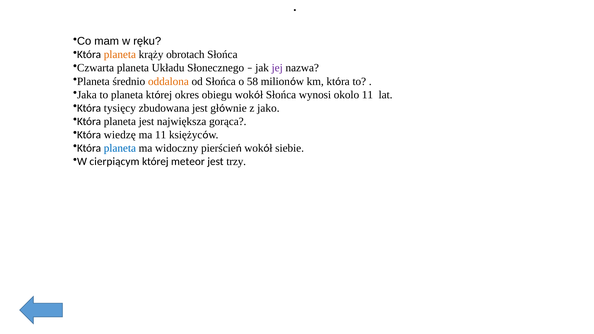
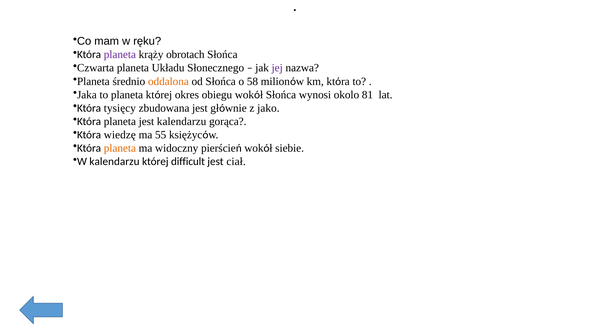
planeta at (120, 55) colour: orange -> purple
okolo 11: 11 -> 81
jest największa: największa -> kalendarzu
ma 11: 11 -> 55
planeta at (120, 148) colour: blue -> orange
W cierpiącym: cierpiącym -> kalendarzu
meteor: meteor -> difficult
trzy: trzy -> ciał
